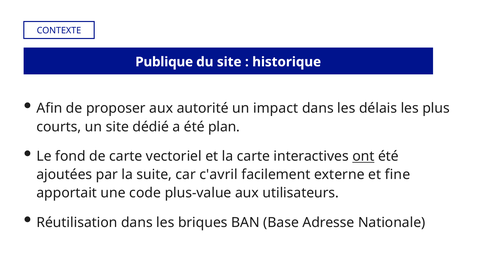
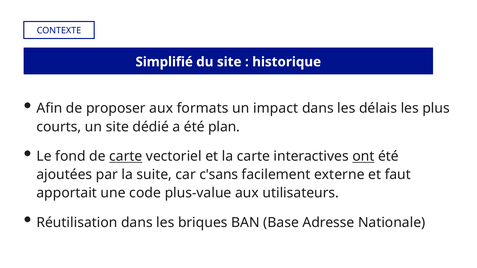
Publique: Publique -> Simplifié
autorité: autorité -> formats
carte at (126, 156) underline: none -> present
c'avril: c'avril -> c'sans
fine: fine -> faut
